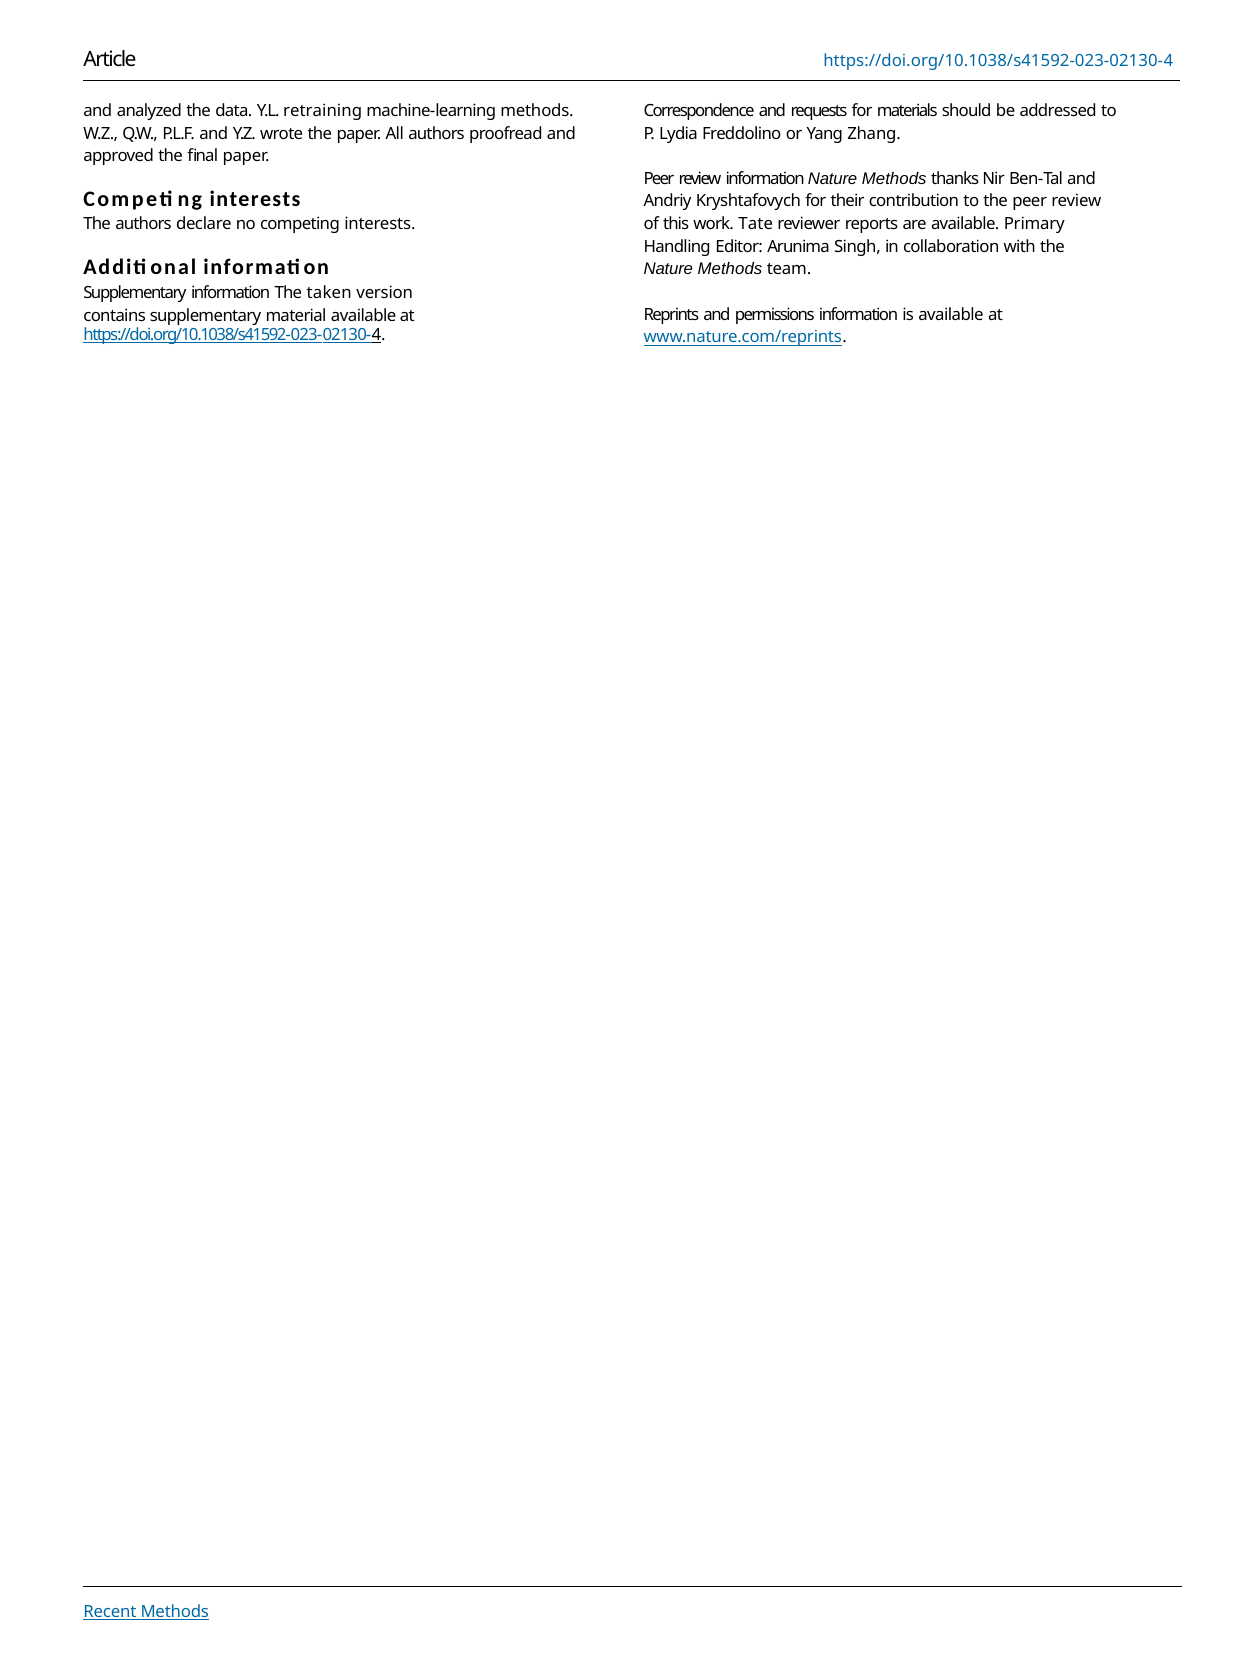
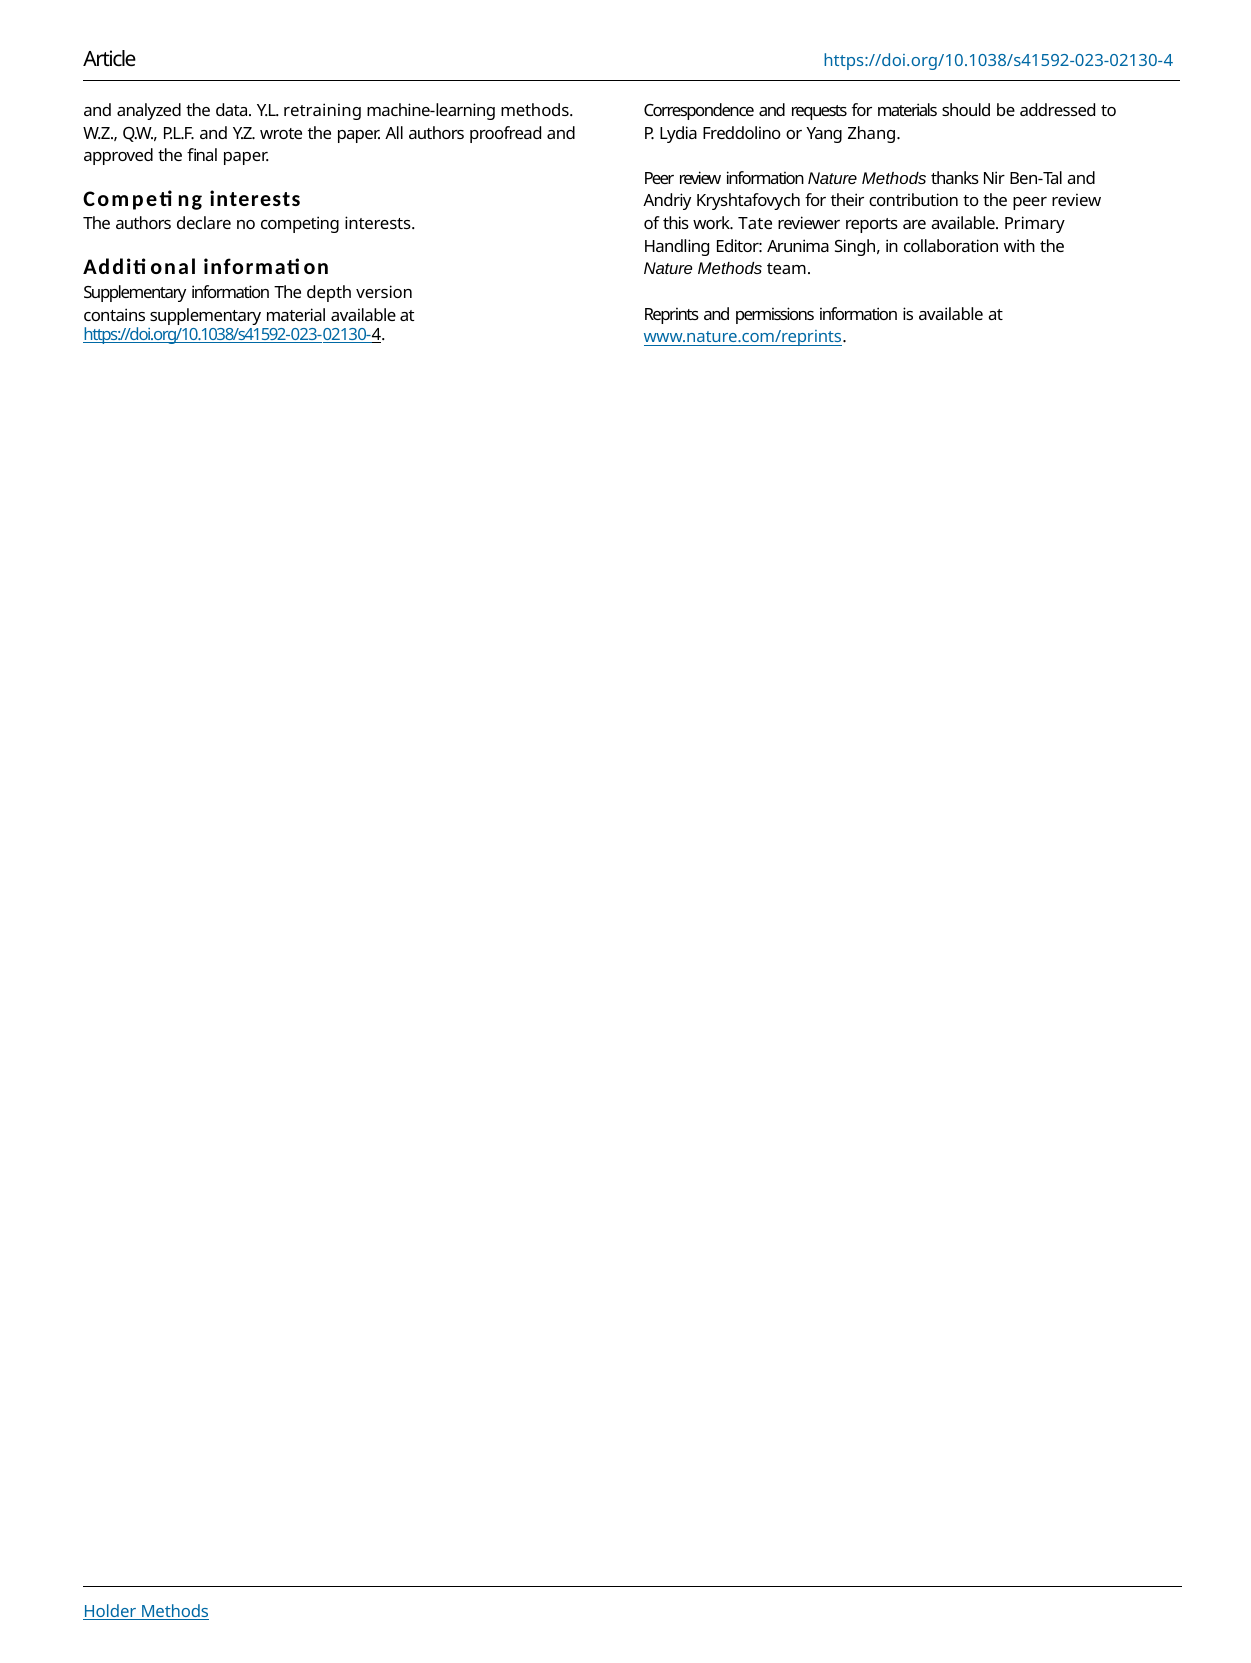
taken: taken -> depth
Recent: Recent -> Holder
